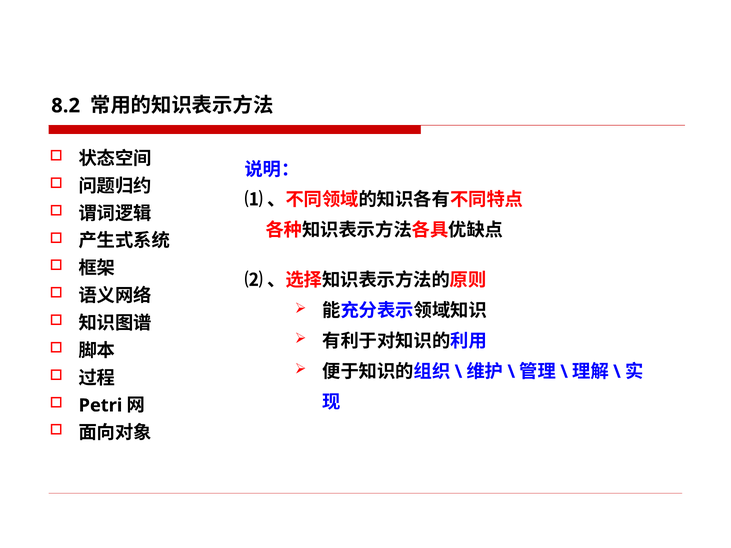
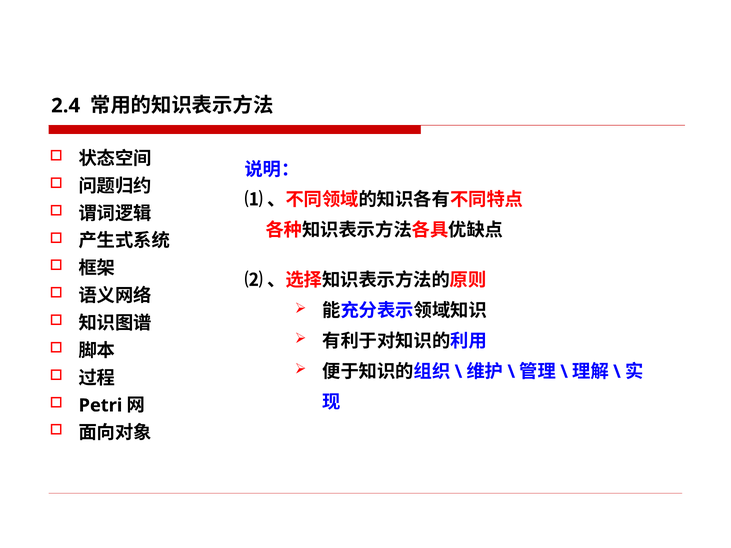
8.2: 8.2 -> 2.4
